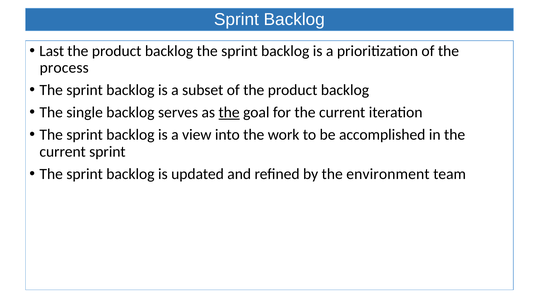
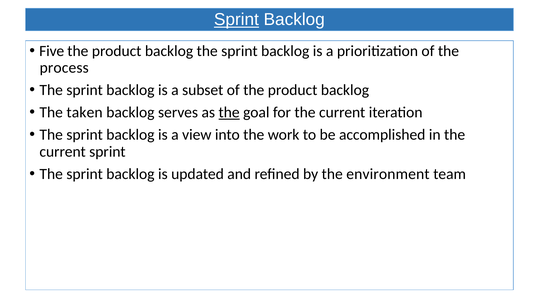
Sprint at (236, 20) underline: none -> present
Last: Last -> Five
single: single -> taken
